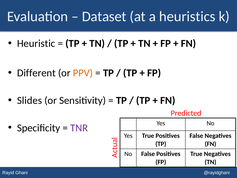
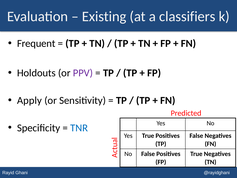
Dataset: Dataset -> Existing
heuristics: heuristics -> classifiers
Heuristic: Heuristic -> Frequent
Different: Different -> Holdouts
PPV colour: orange -> purple
Slides: Slides -> Apply
TNR colour: purple -> blue
